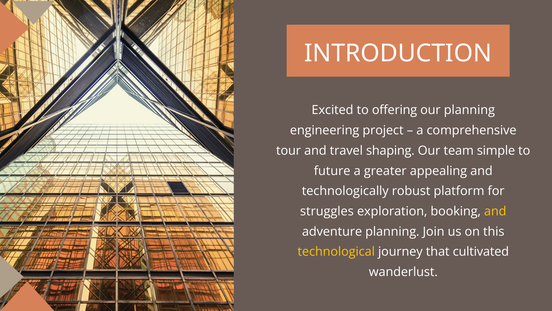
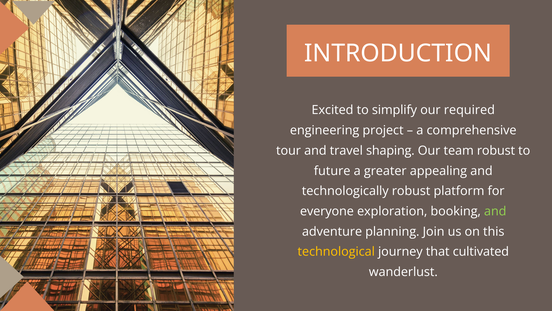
offering: offering -> simplify
our planning: planning -> required
team simple: simple -> robust
struggles: struggles -> everyone
and at (495, 211) colour: yellow -> light green
